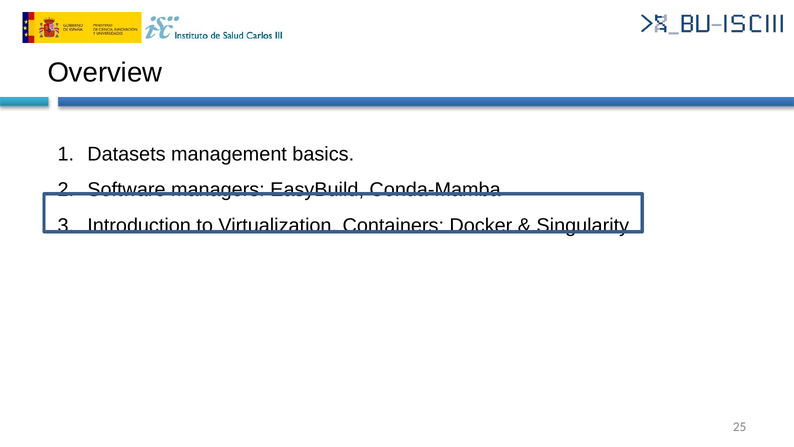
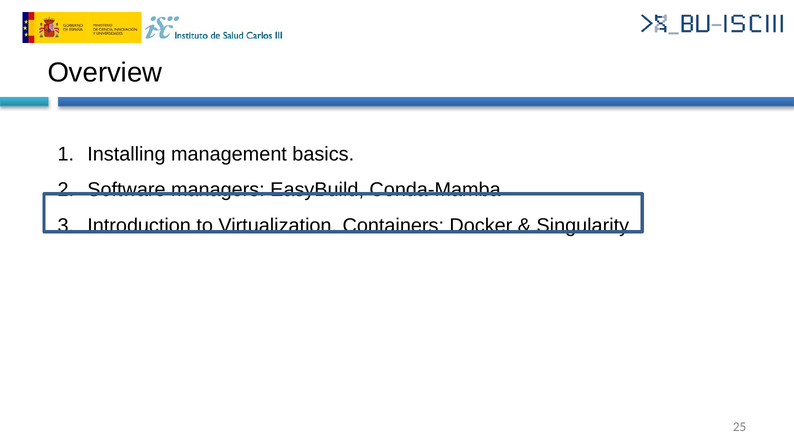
Datasets: Datasets -> Installing
